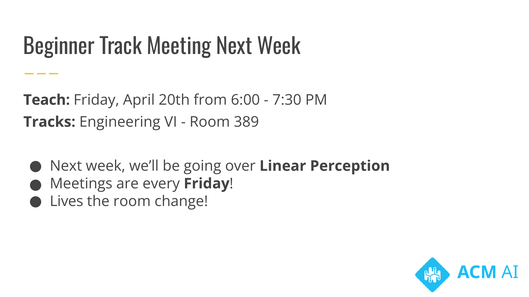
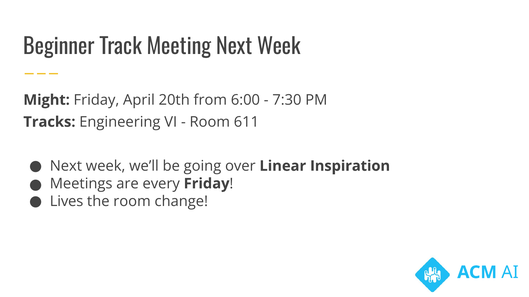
Teach: Teach -> Might
389: 389 -> 611
Perception: Perception -> Inspiration
